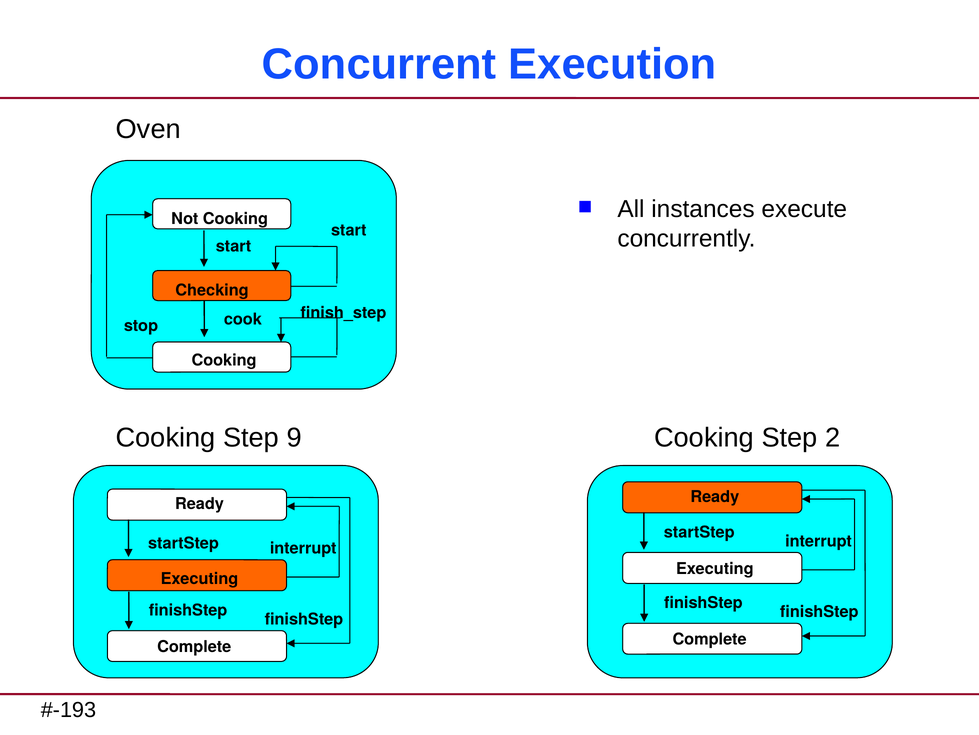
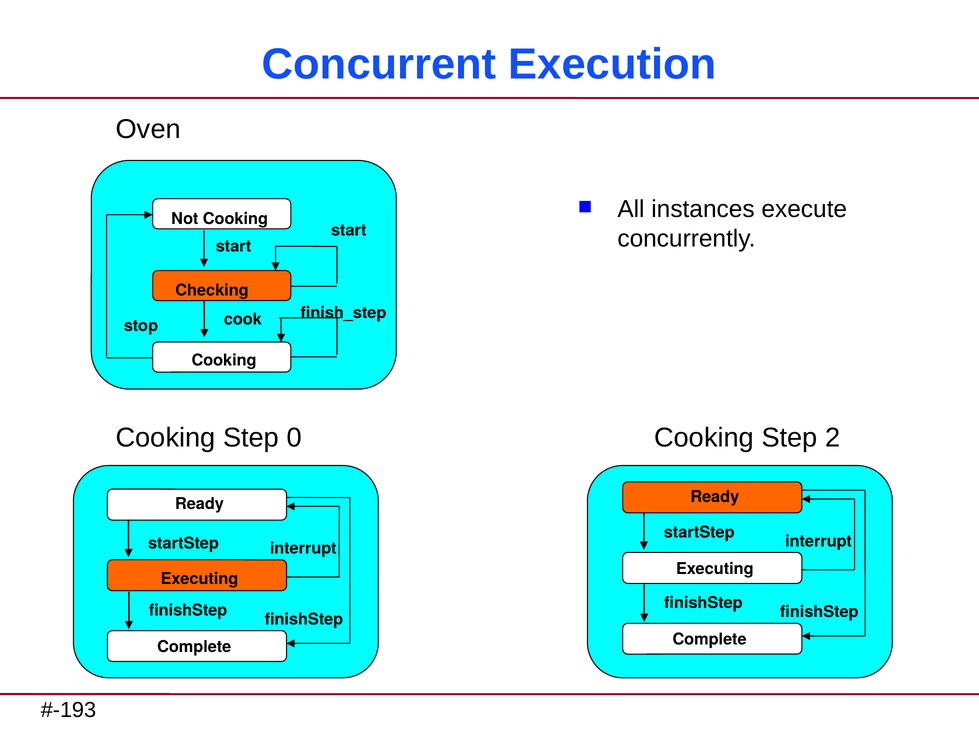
9: 9 -> 0
